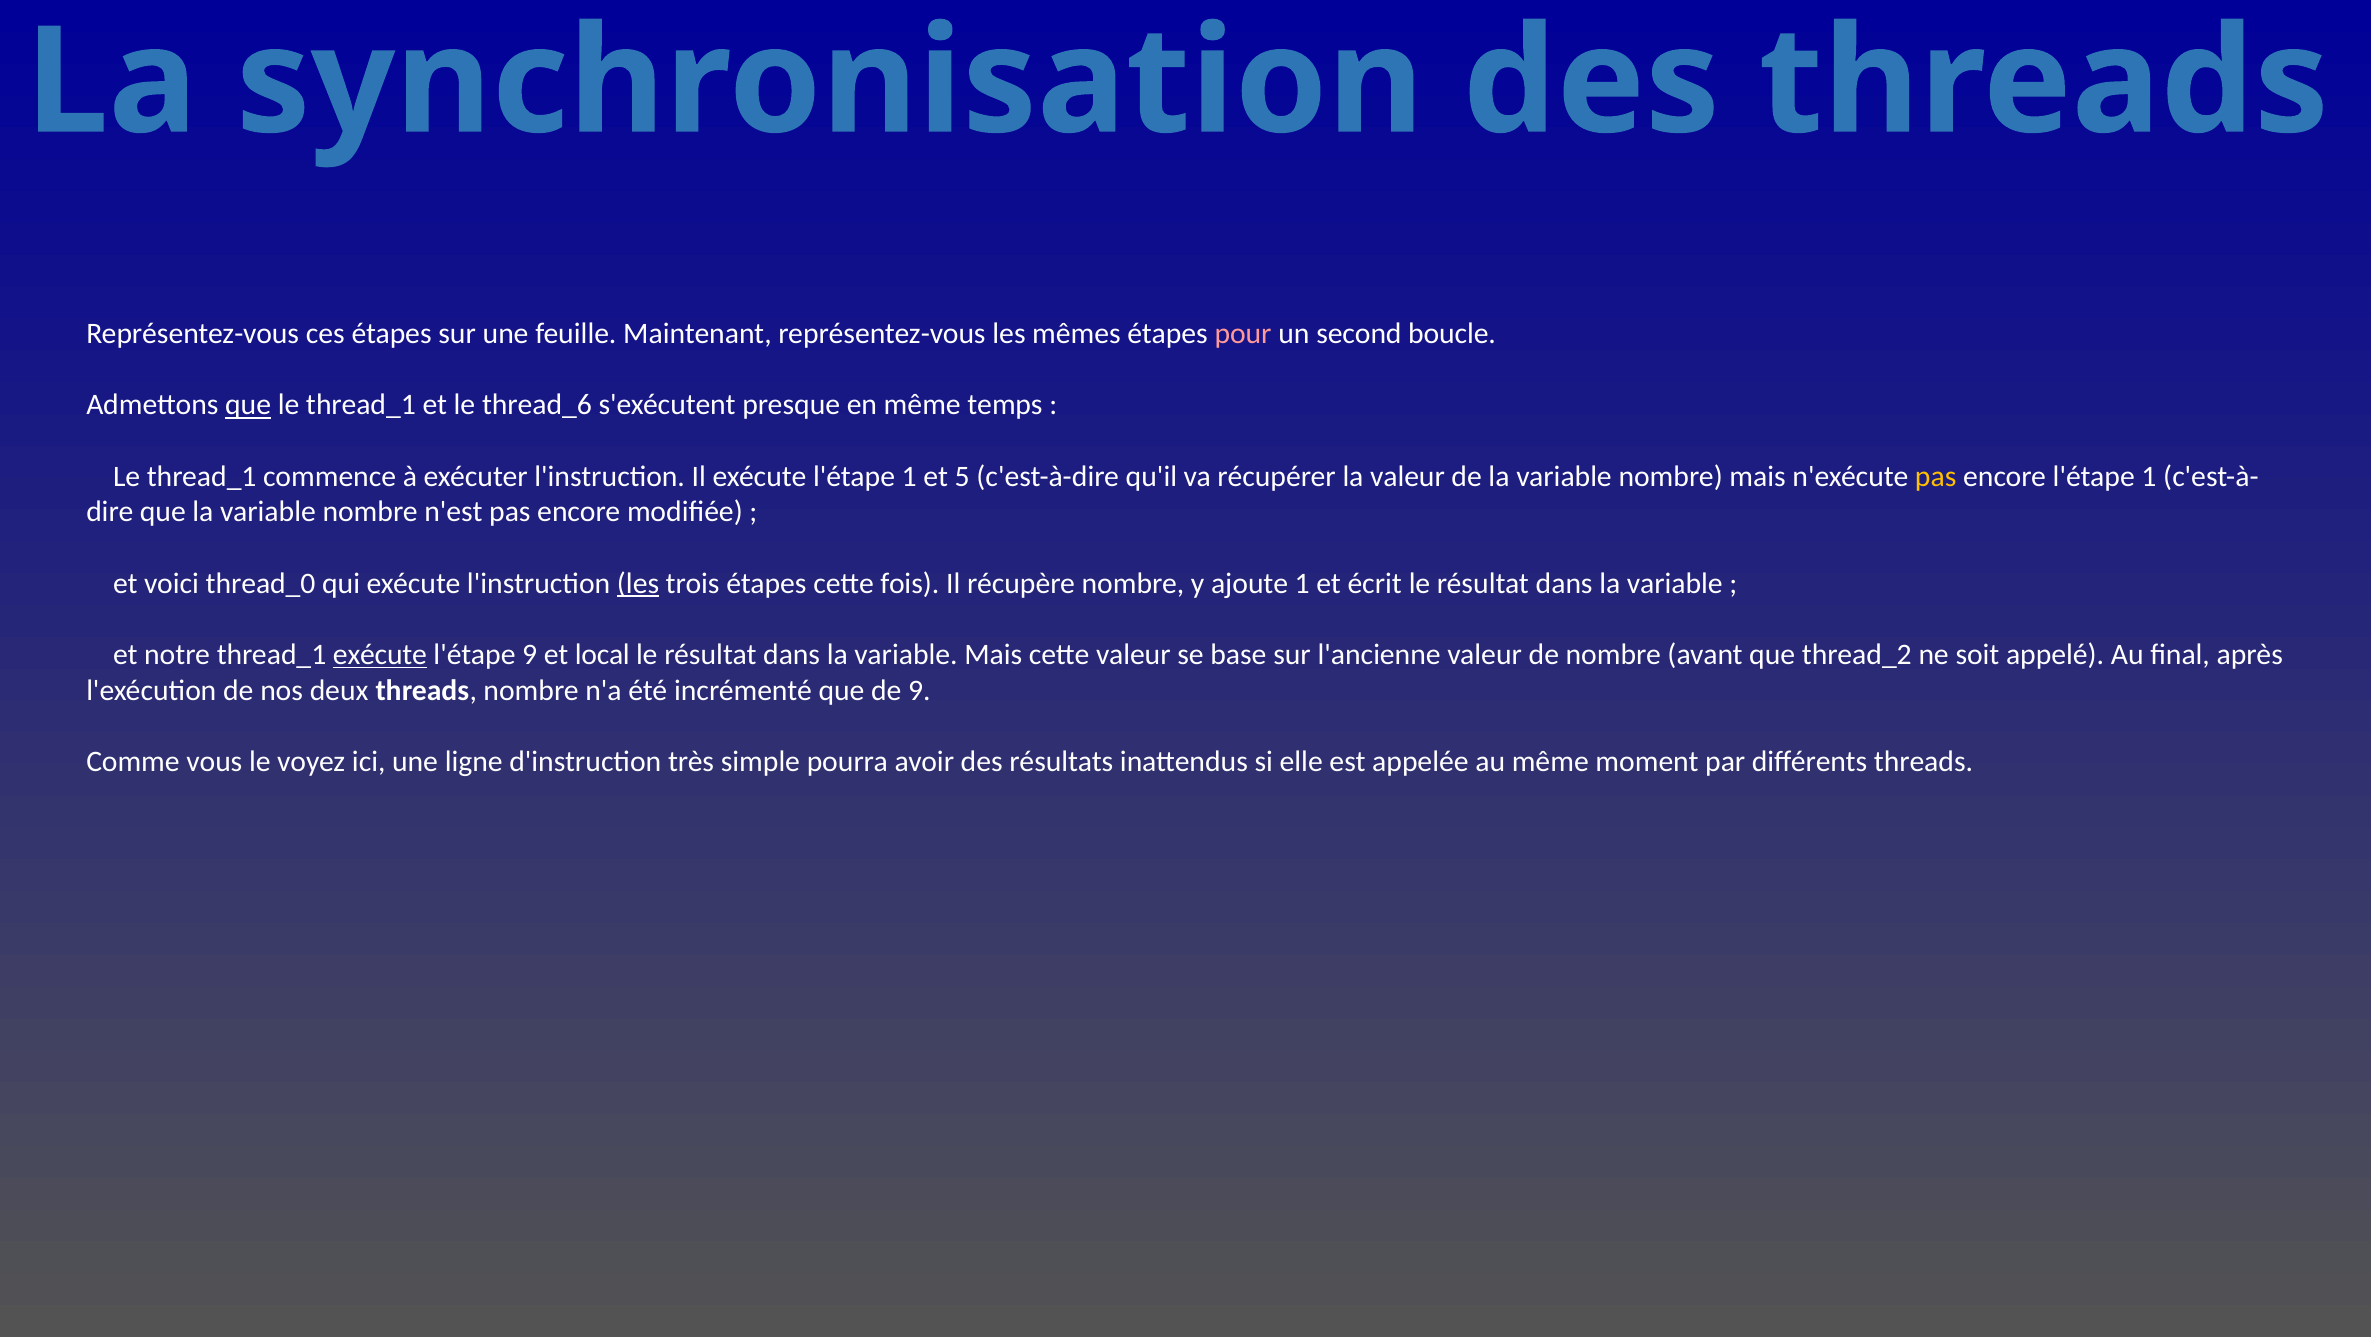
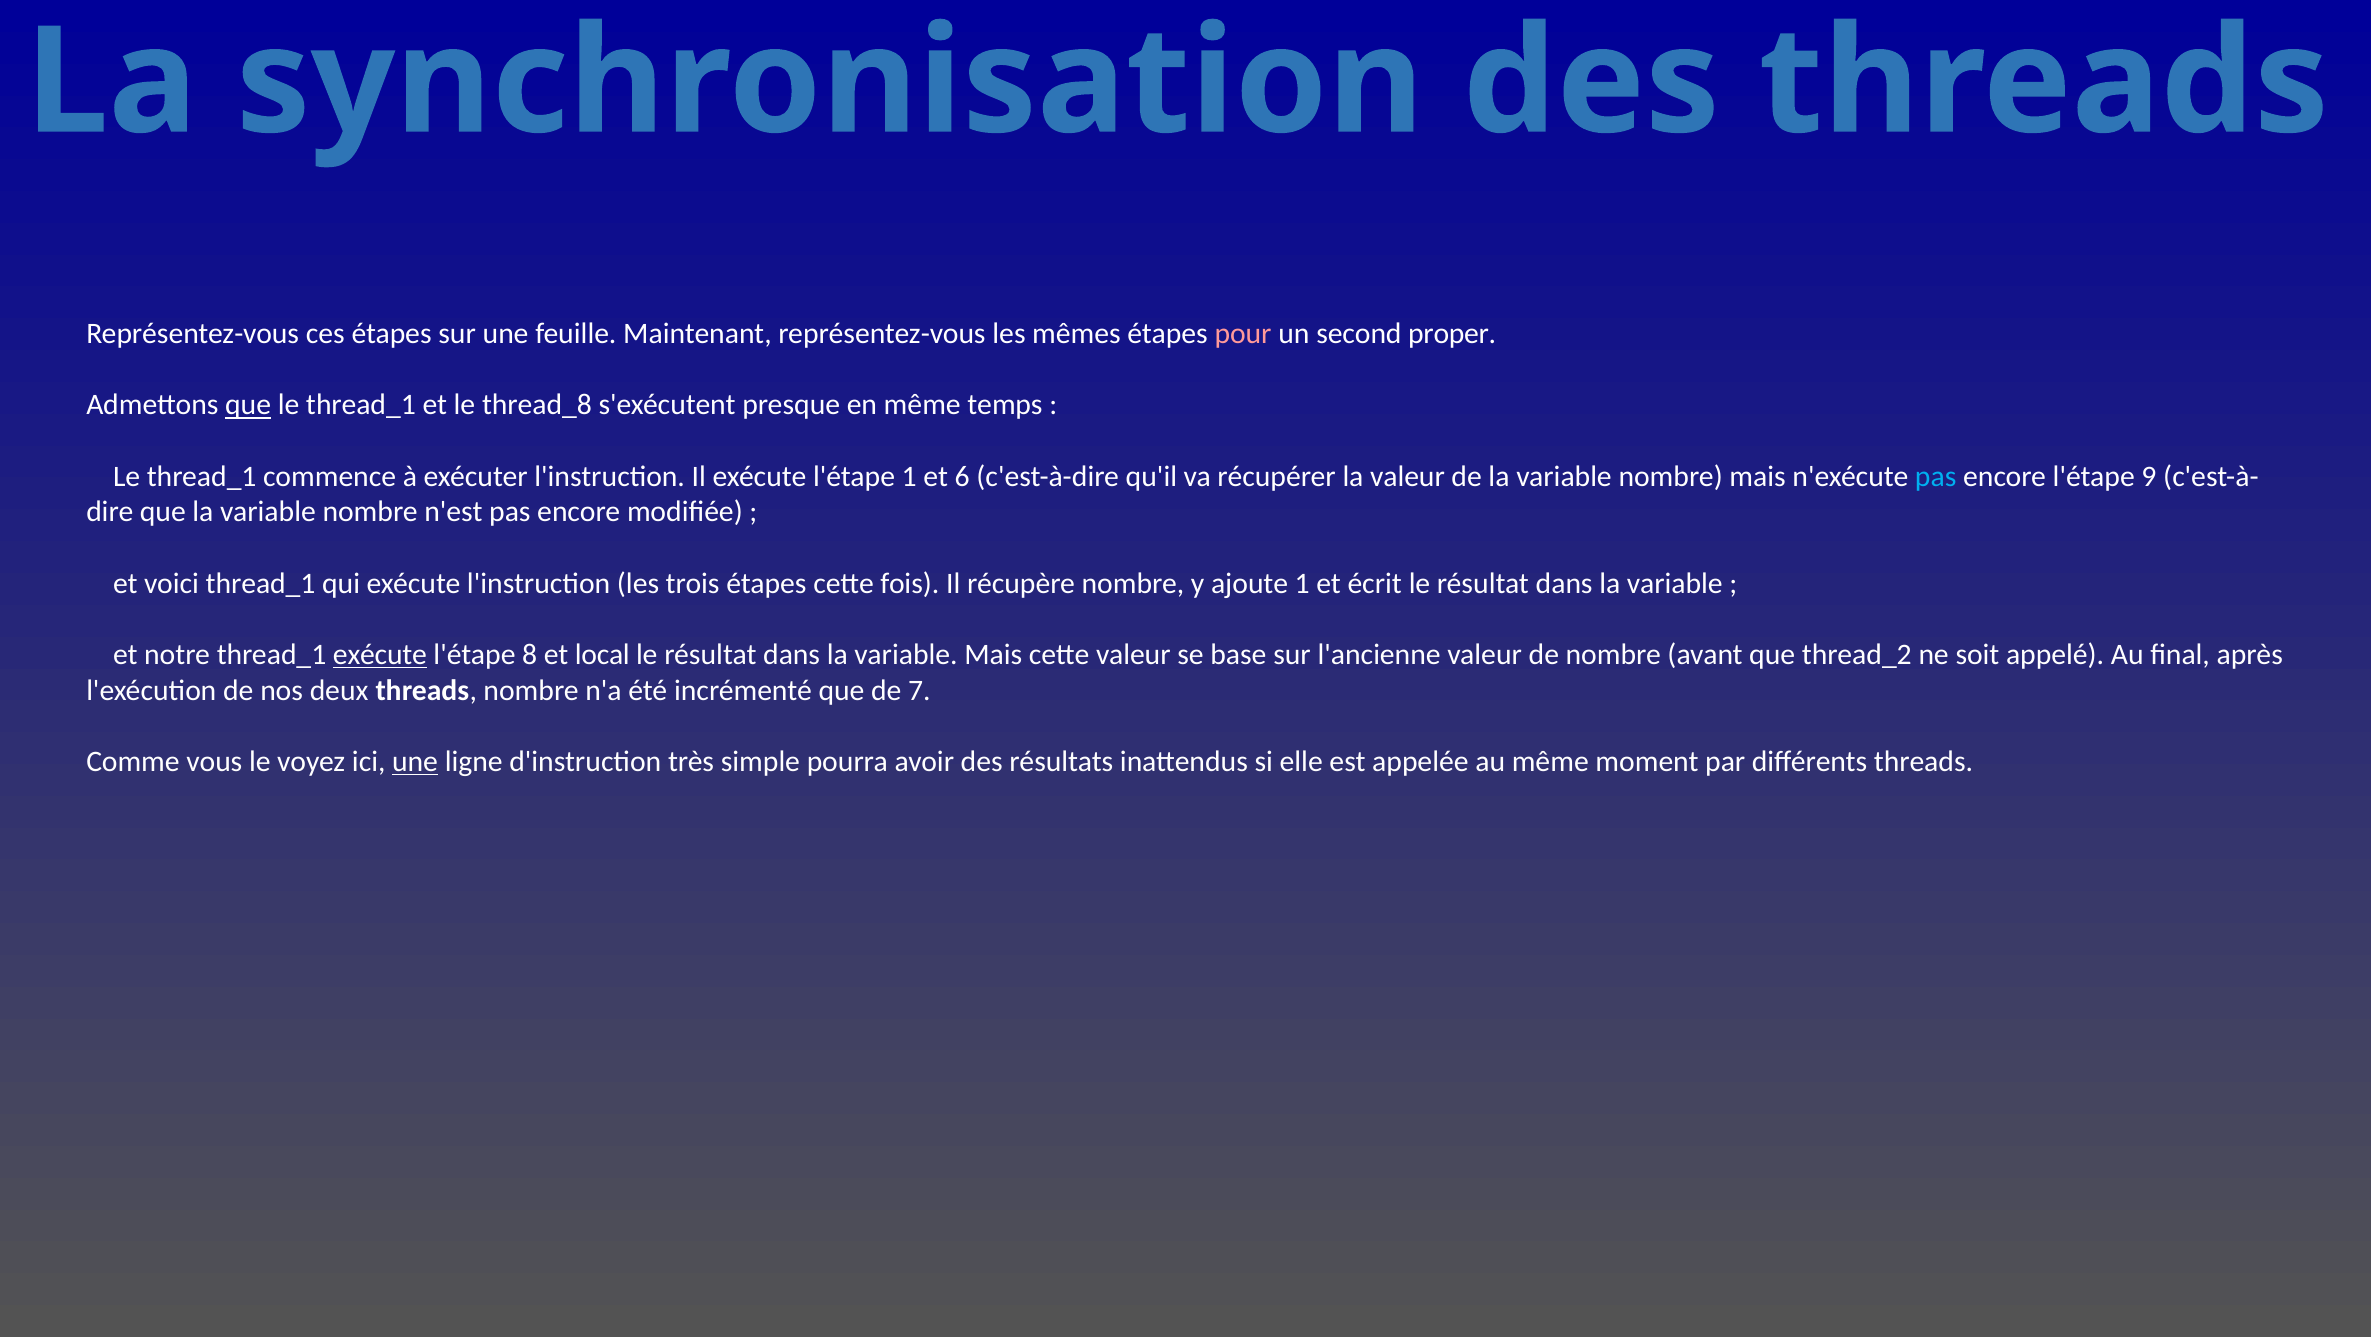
boucle: boucle -> proper
thread_6: thread_6 -> thread_8
5: 5 -> 6
pas at (1936, 476) colour: yellow -> light blue
encore l'étape 1: 1 -> 9
voici thread_0: thread_0 -> thread_1
les at (638, 583) underline: present -> none
l'étape 9: 9 -> 8
de 9: 9 -> 7
une at (415, 762) underline: none -> present
